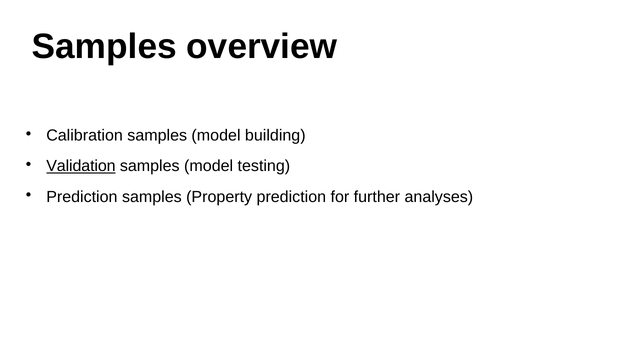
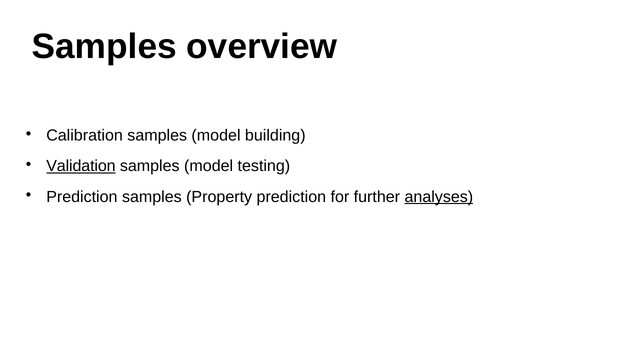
analyses underline: none -> present
